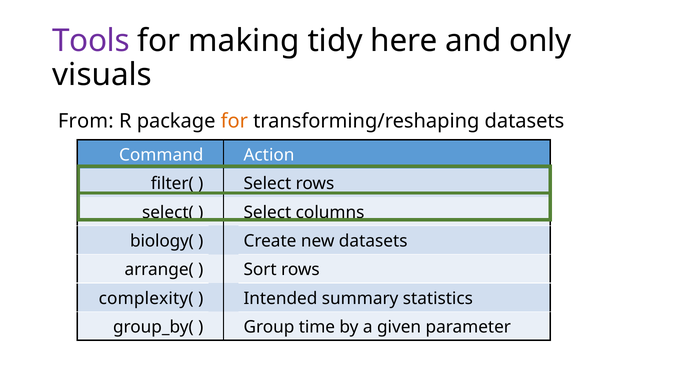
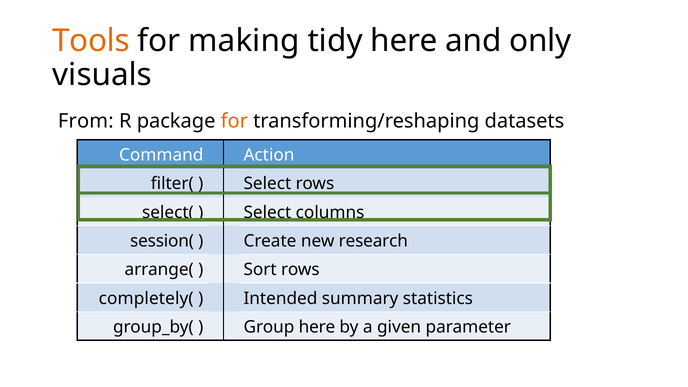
Tools colour: purple -> orange
biology(: biology( -> session(
new datasets: datasets -> research
complexity(: complexity( -> completely(
Group time: time -> here
